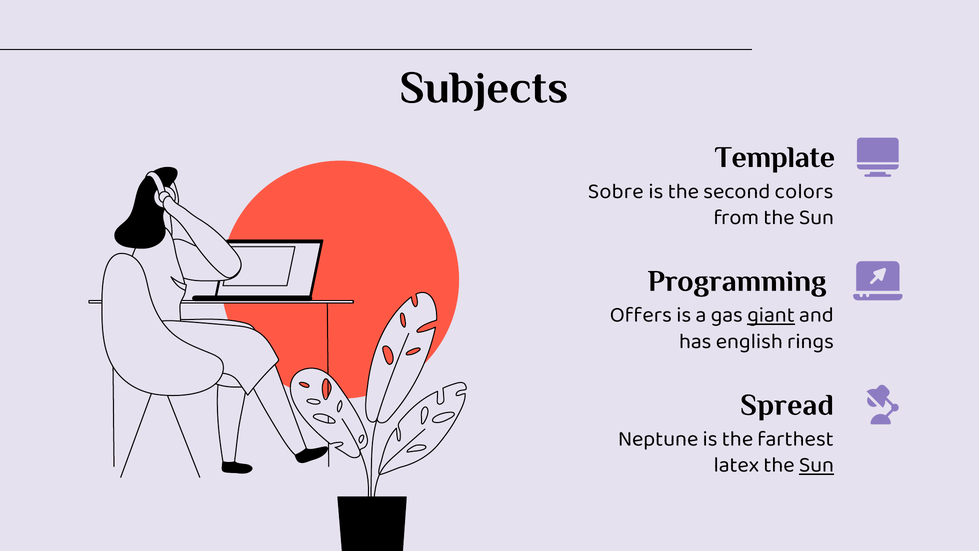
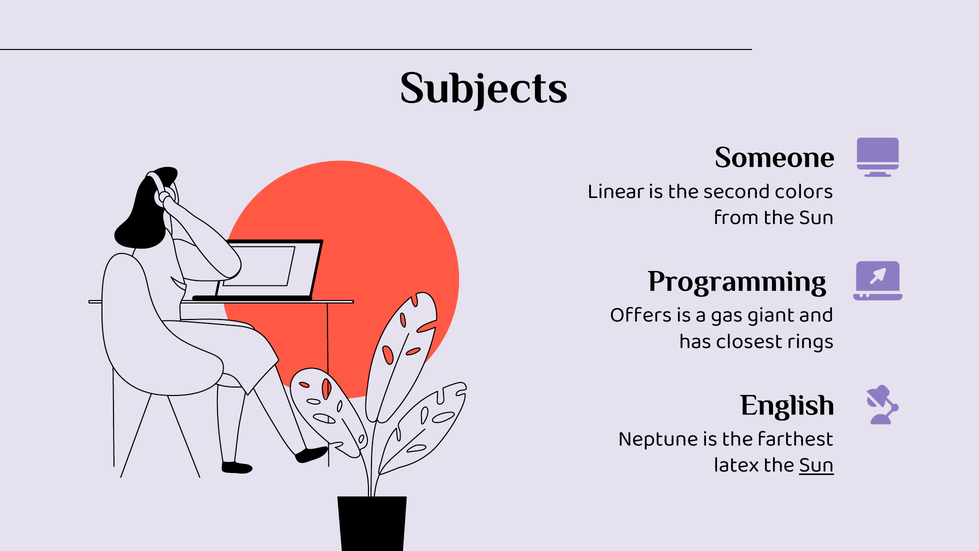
Template: Template -> Someone
Sobre: Sobre -> Linear
giant underline: present -> none
english: english -> closest
Spread: Spread -> English
